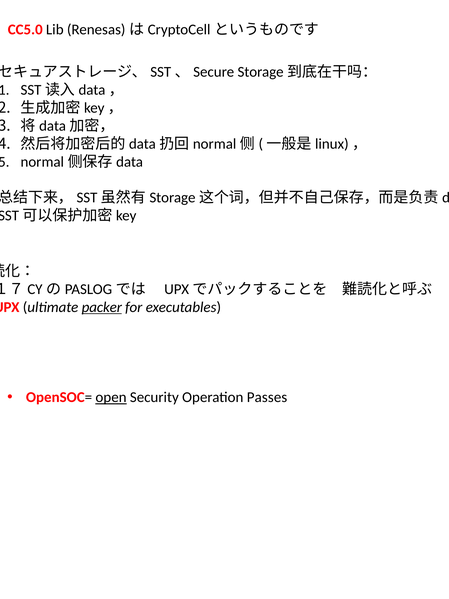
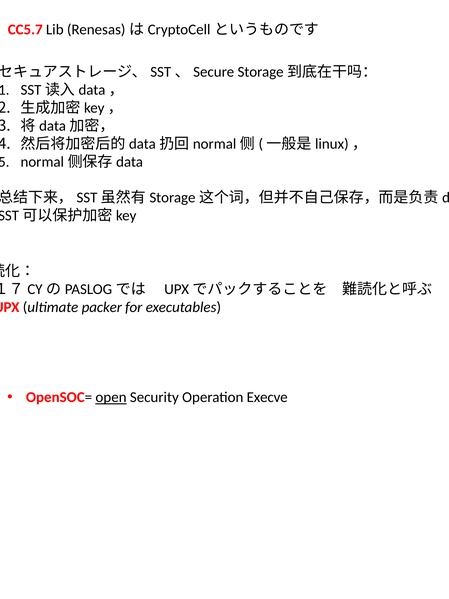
CC5.0: CC5.0 -> CC5.7
packer underline: present -> none
Passes: Passes -> Execve
